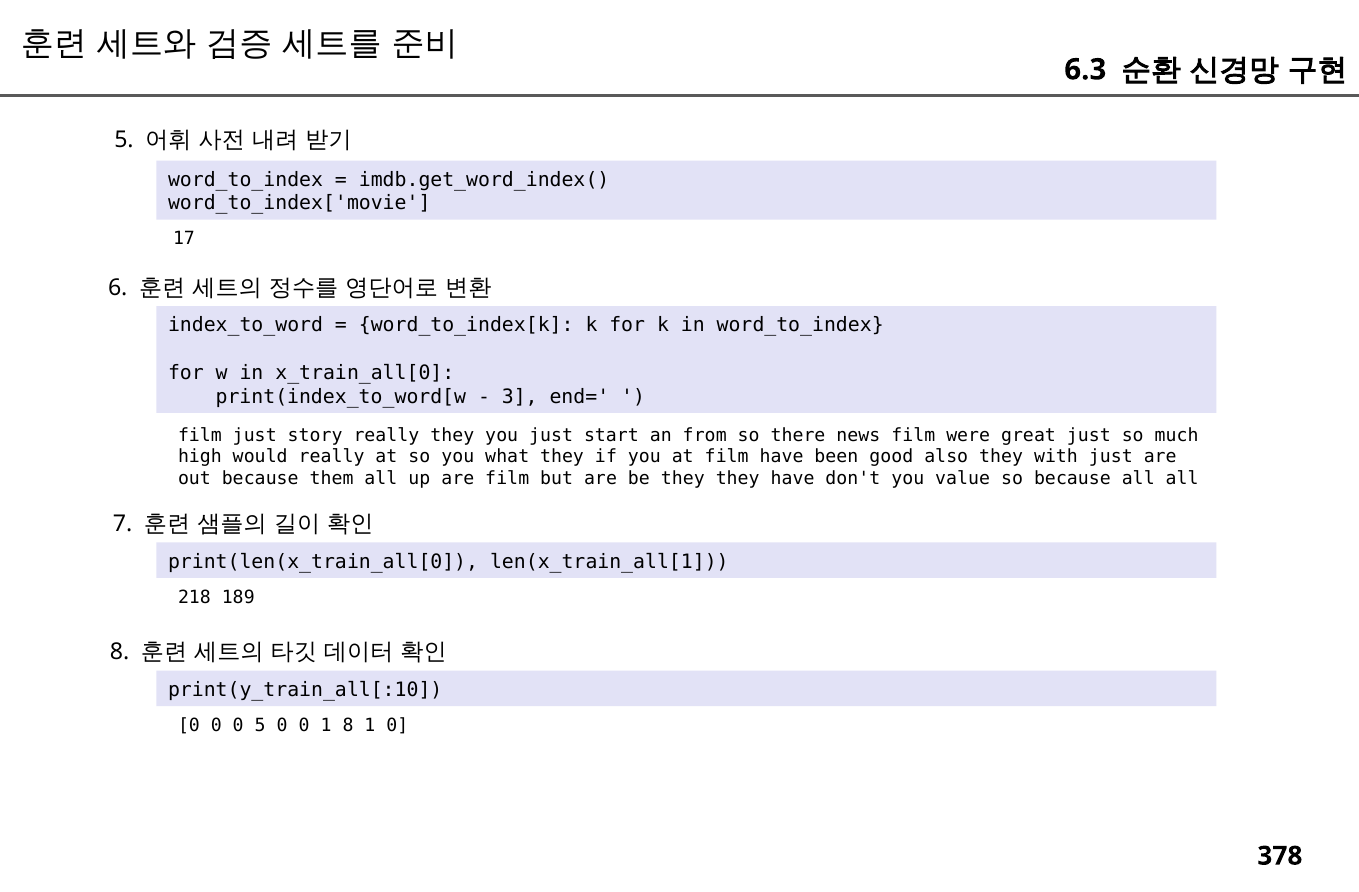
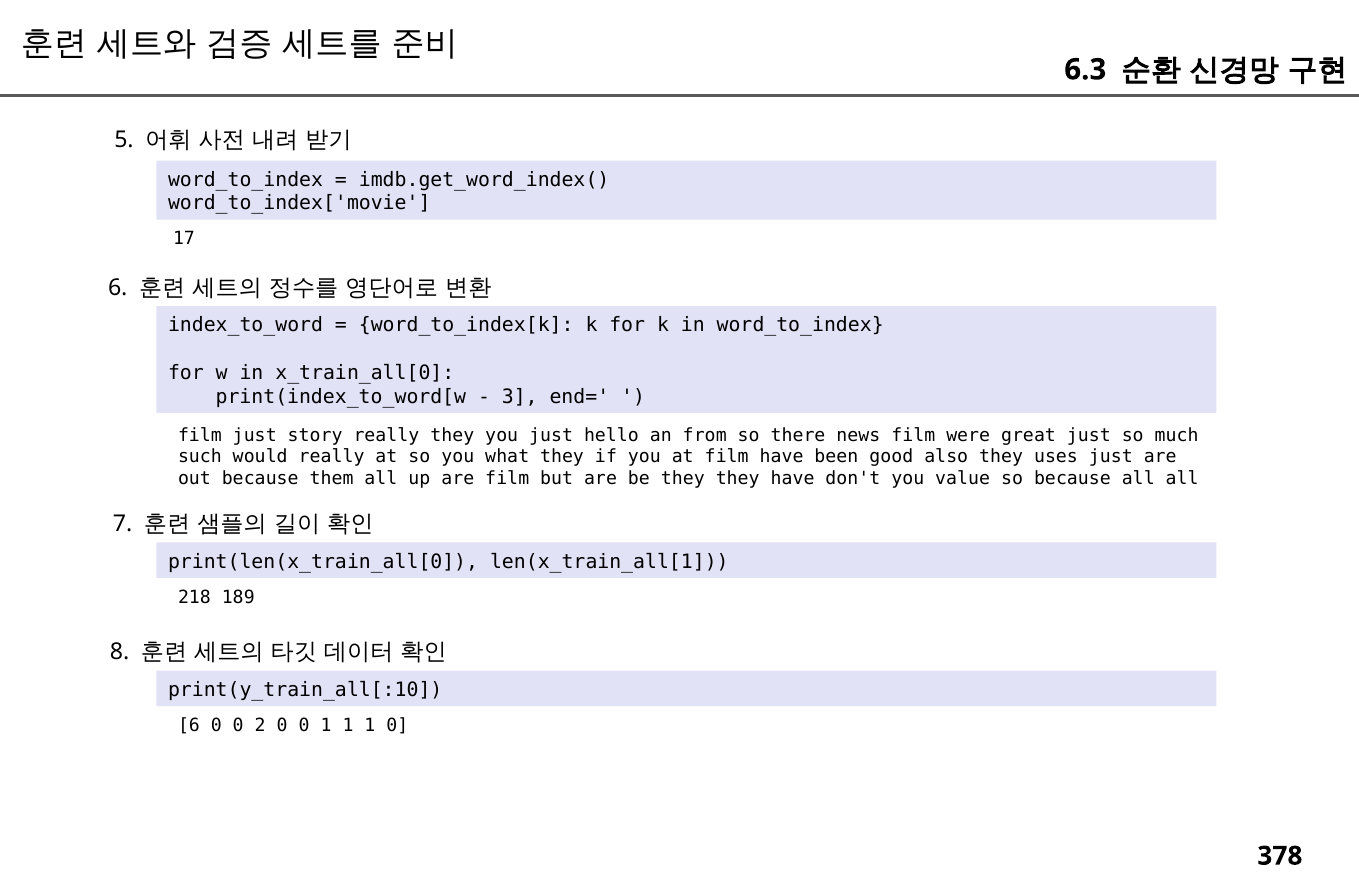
start: start -> hello
high: high -> such
with: with -> uses
0 at (189, 726): 0 -> 6
0 5: 5 -> 2
0 1 8: 8 -> 1
